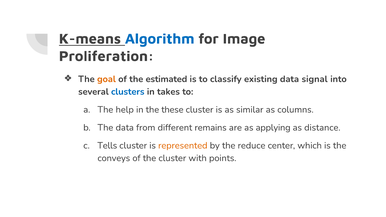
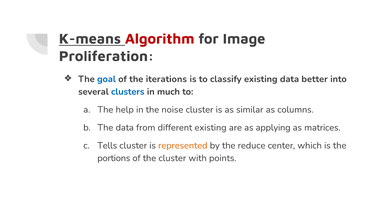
Algorithm colour: blue -> red
goal colour: orange -> blue
estimated: estimated -> iterations
signal: signal -> better
takes: takes -> much
these: these -> noise
different remains: remains -> existing
distance: distance -> matrices
conveys: conveys -> portions
